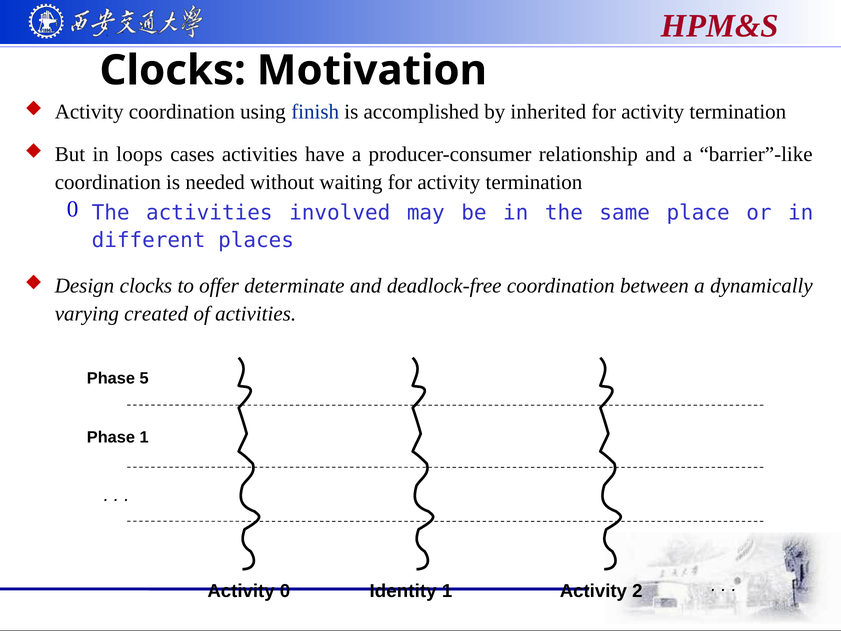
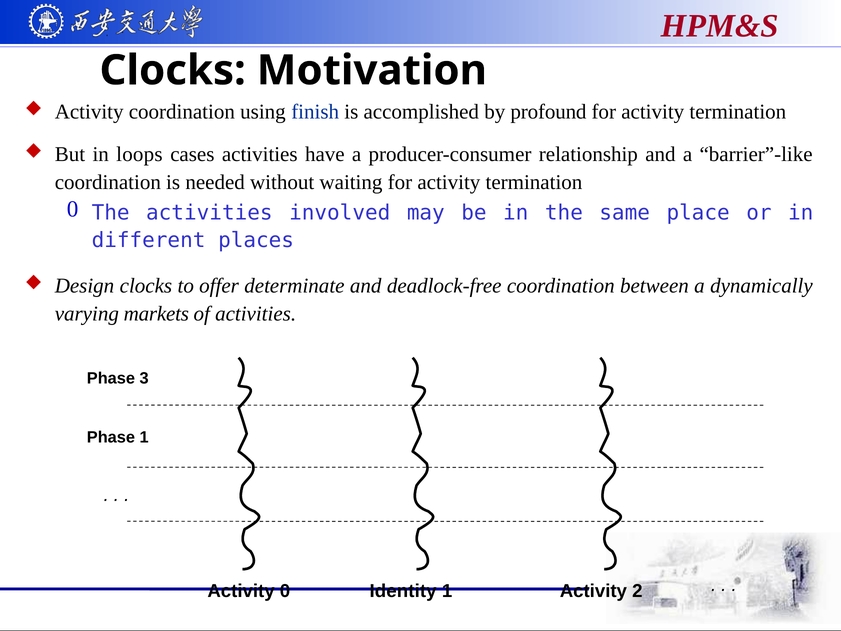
inherited: inherited -> profound
created: created -> markets
5: 5 -> 3
